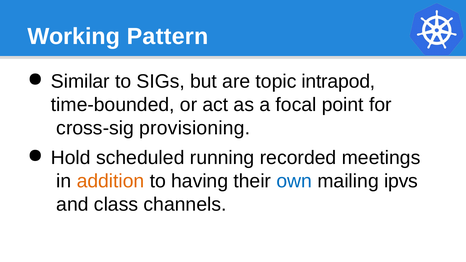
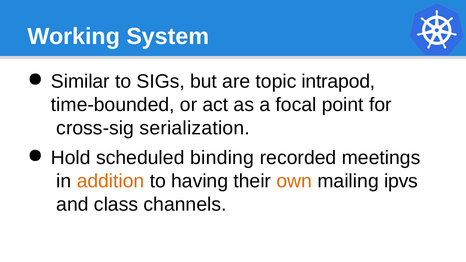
Pattern: Pattern -> System
provisioning: provisioning -> serialization
running: running -> binding
own colour: blue -> orange
